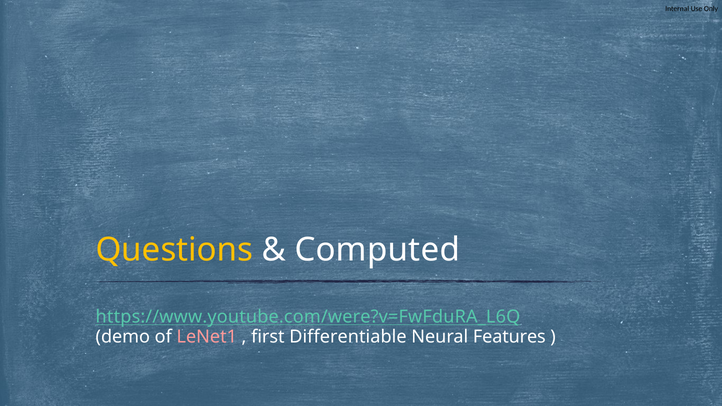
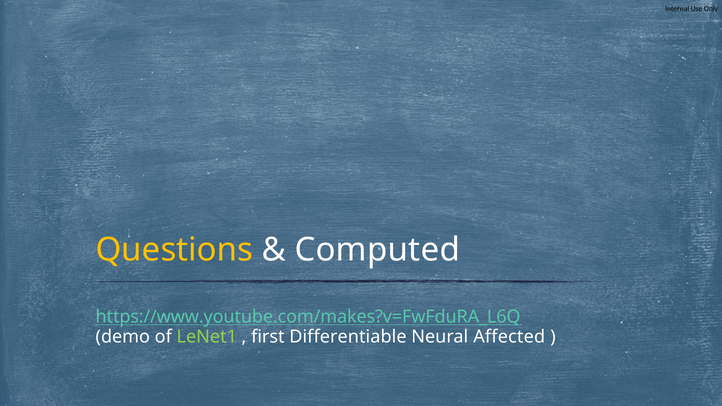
https://www.youtube.com/were?v=FwFduRA_L6Q: https://www.youtube.com/were?v=FwFduRA_L6Q -> https://www.youtube.com/makes?v=FwFduRA_L6Q
LeNet1 colour: pink -> light green
Features: Features -> Affected
